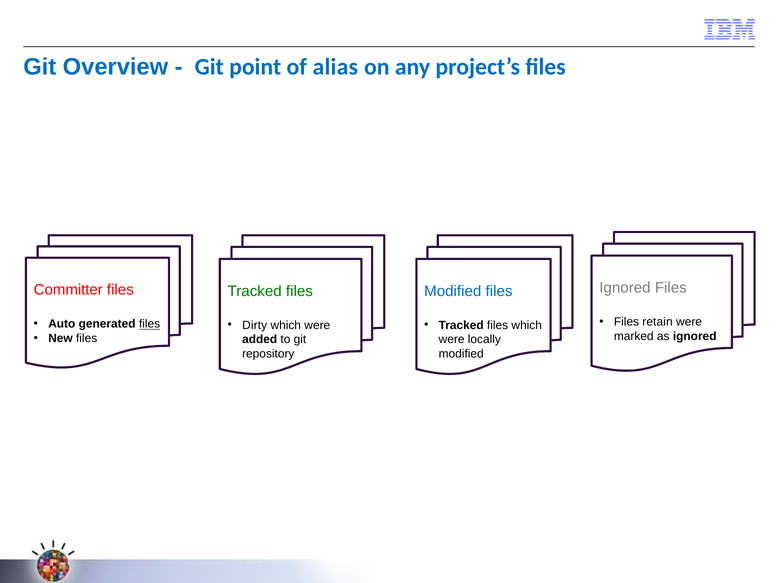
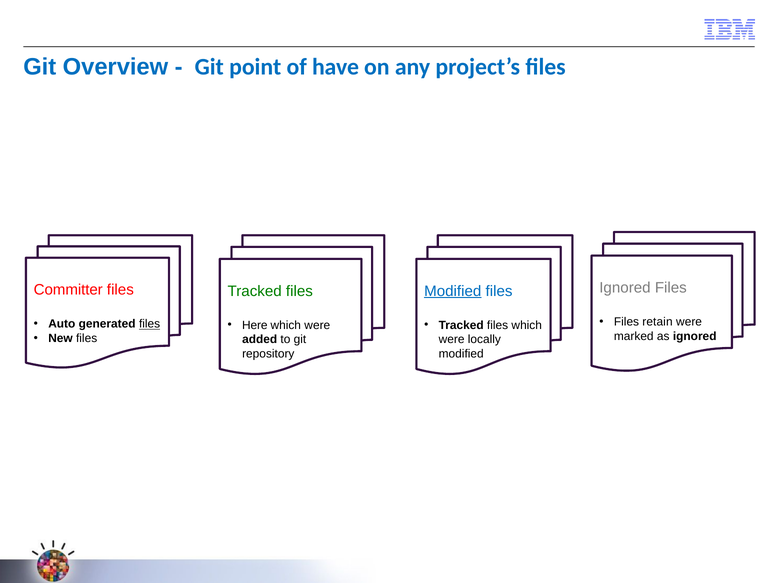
alias: alias -> have
Modified at (453, 291) underline: none -> present
Dirty: Dirty -> Here
